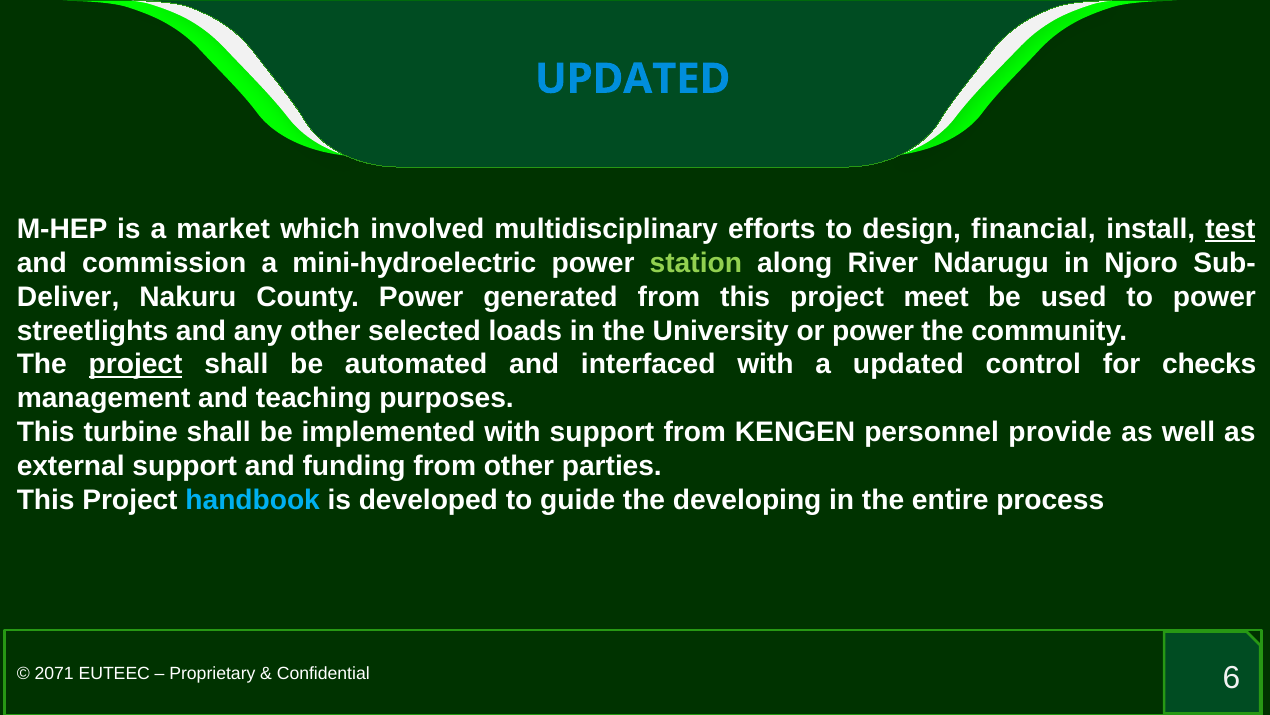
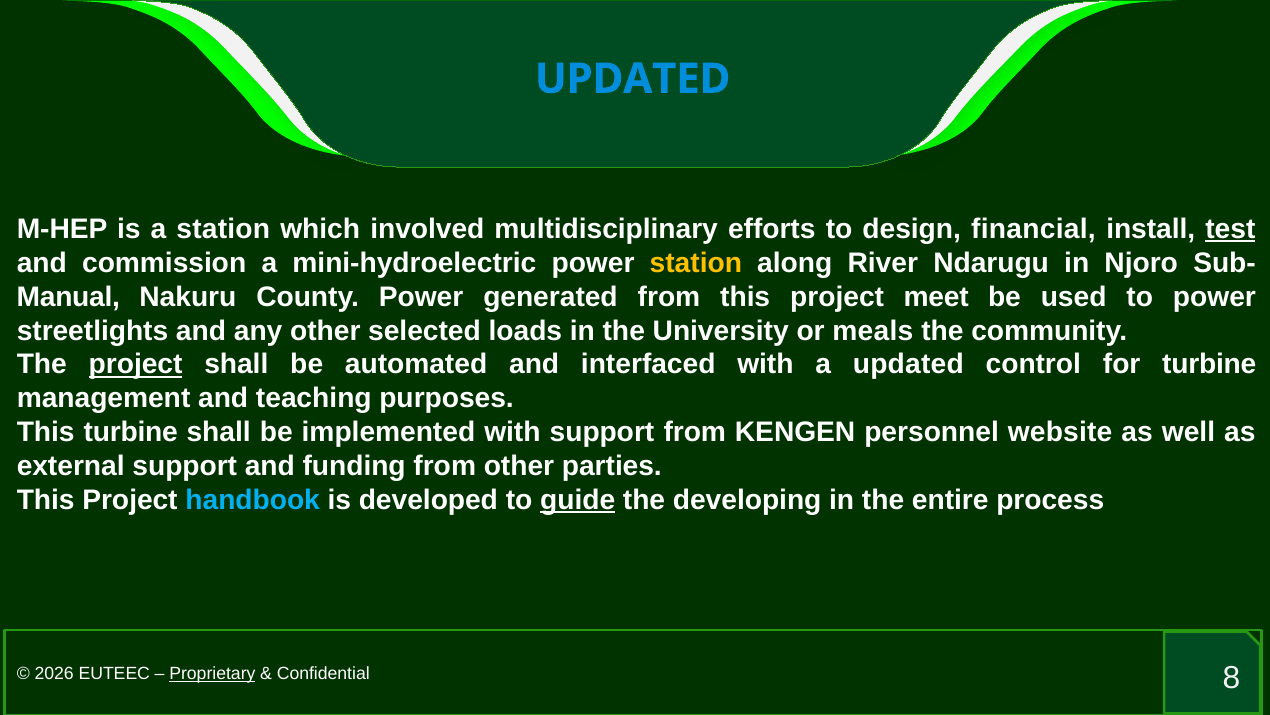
a market: market -> station
station at (696, 263) colour: light green -> yellow
Deliver: Deliver -> Manual
or power: power -> meals
for checks: checks -> turbine
provide: provide -> website
guide underline: none -> present
2071: 2071 -> 2026
Proprietary underline: none -> present
6: 6 -> 8
